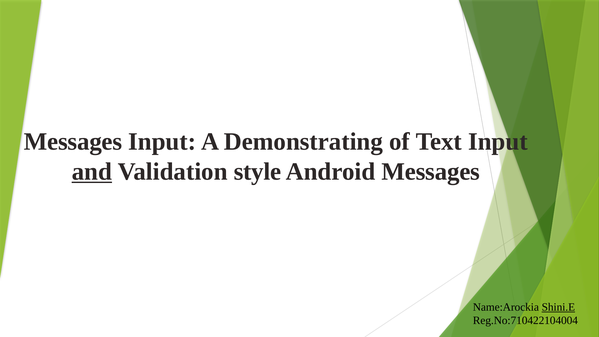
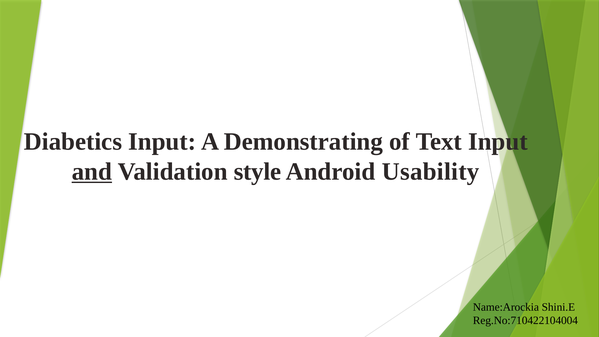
Messages at (73, 142): Messages -> Diabetics
Android Messages: Messages -> Usability
Shini.E underline: present -> none
